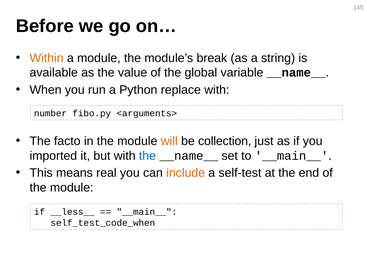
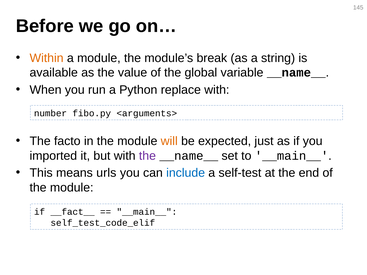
collection: collection -> expected
the at (147, 156) colour: blue -> purple
real: real -> urls
include colour: orange -> blue
__less__: __less__ -> __fact__
self_test_code_when: self_test_code_when -> self_test_code_elif
